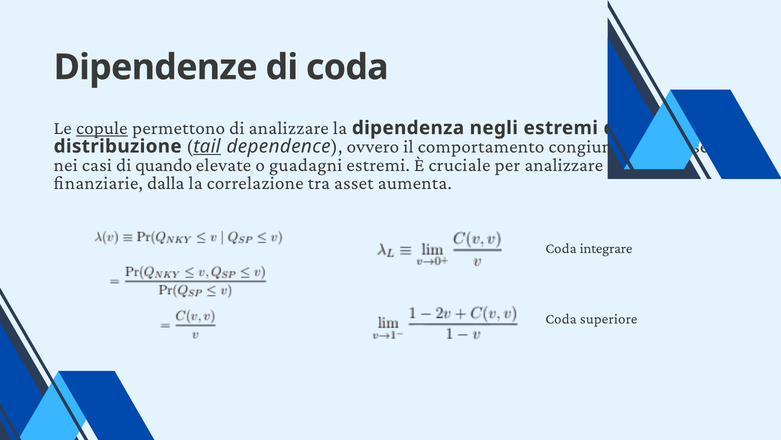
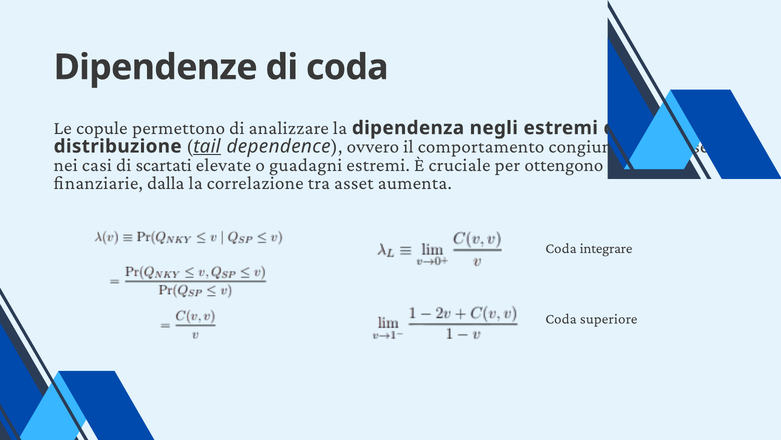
copule underline: present -> none
quando: quando -> scartati
per analizzare: analizzare -> ottengono
